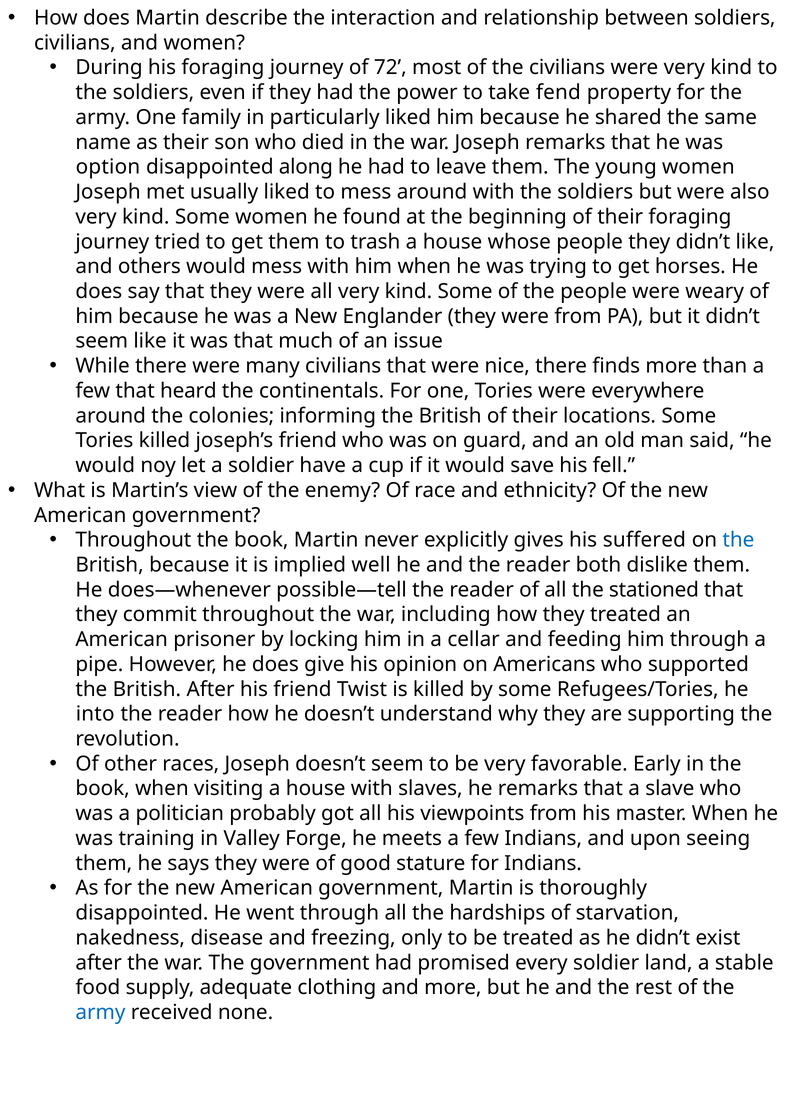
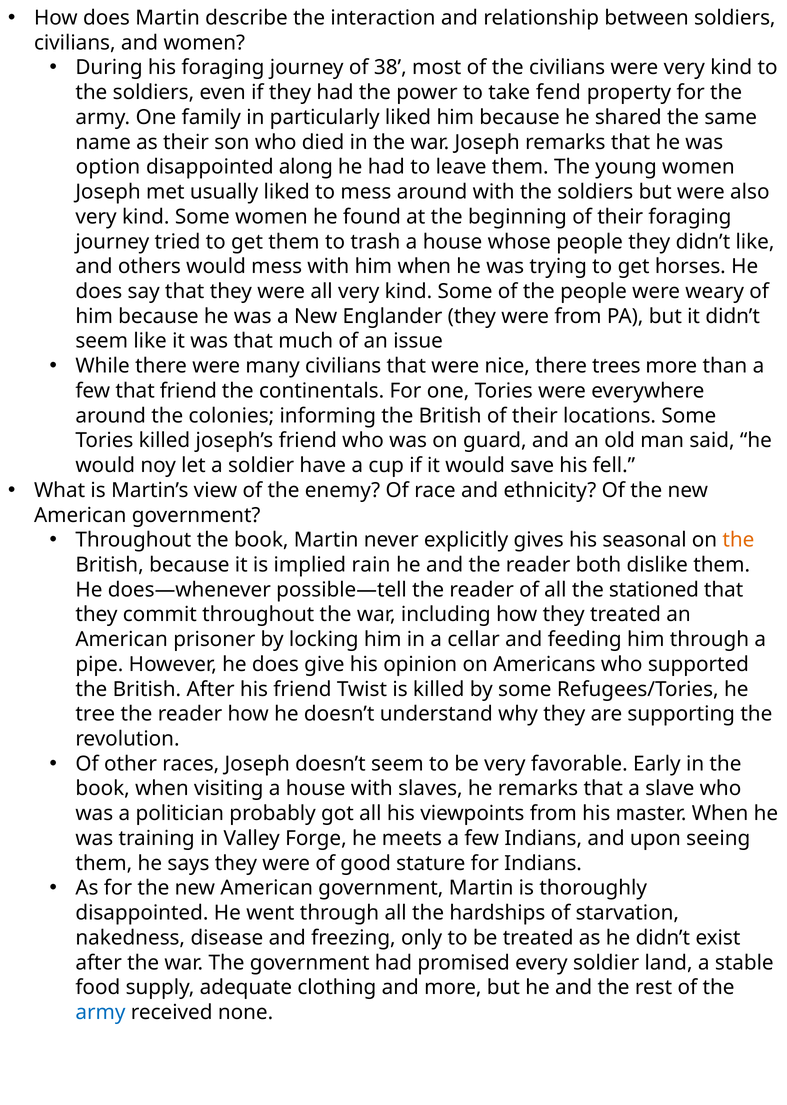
72: 72 -> 38
finds: finds -> trees
that heard: heard -> friend
suffered: suffered -> seasonal
the at (738, 540) colour: blue -> orange
well: well -> rain
into: into -> tree
